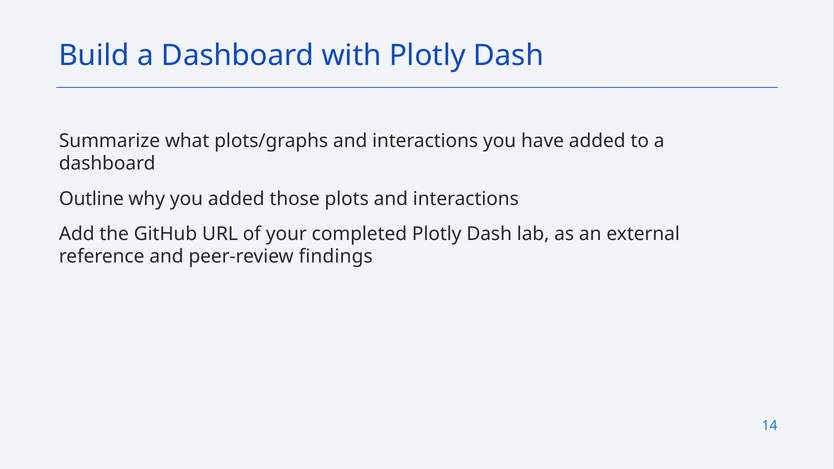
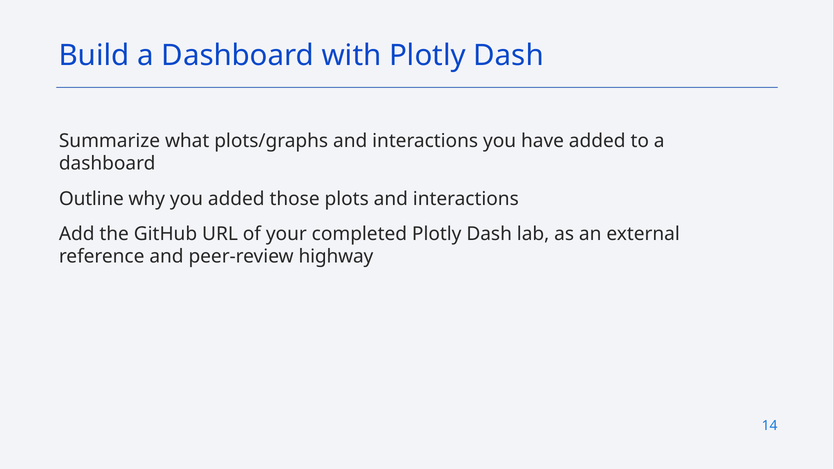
findings: findings -> highway
